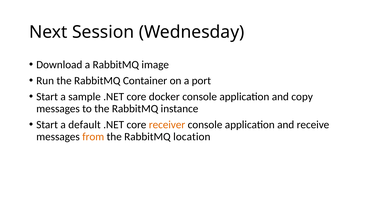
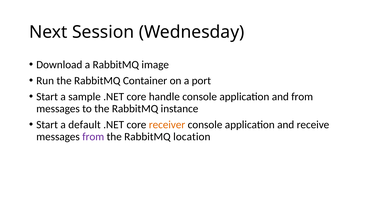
docker: docker -> handle
and copy: copy -> from
from at (93, 137) colour: orange -> purple
